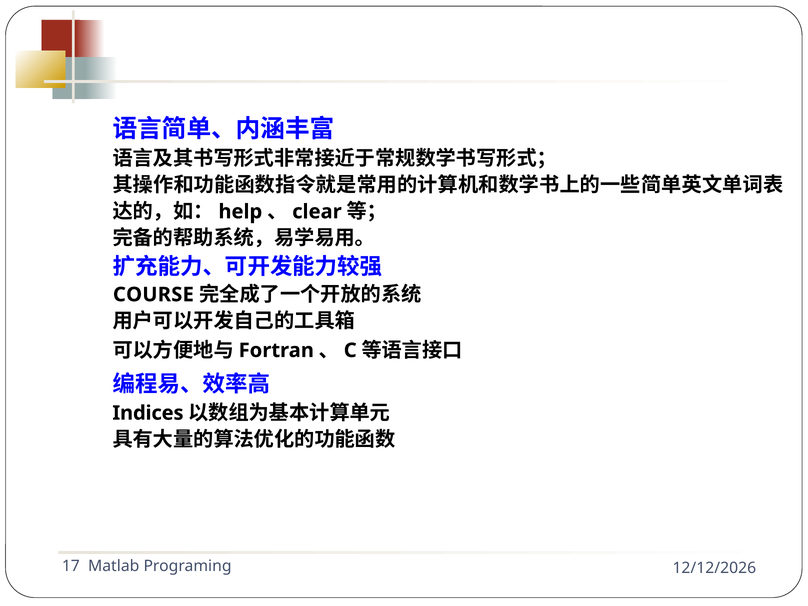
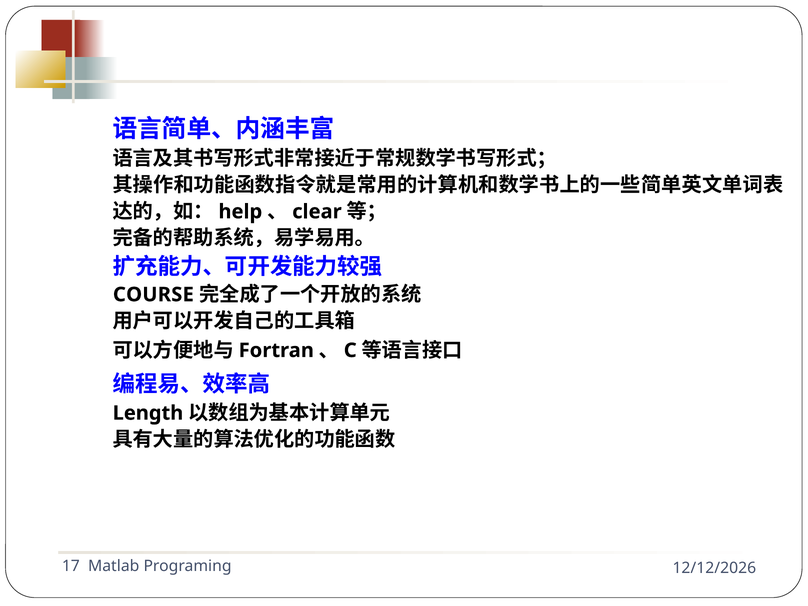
Indices: Indices -> Length
